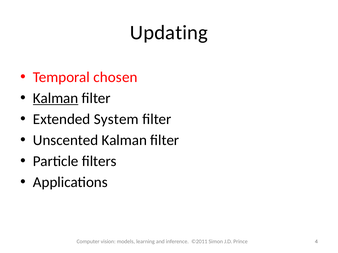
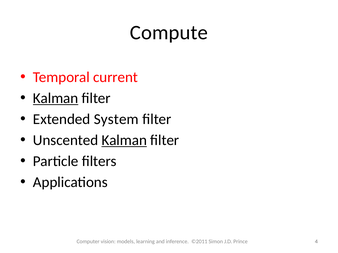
Updating: Updating -> Compute
chosen: chosen -> current
Kalman at (124, 140) underline: none -> present
